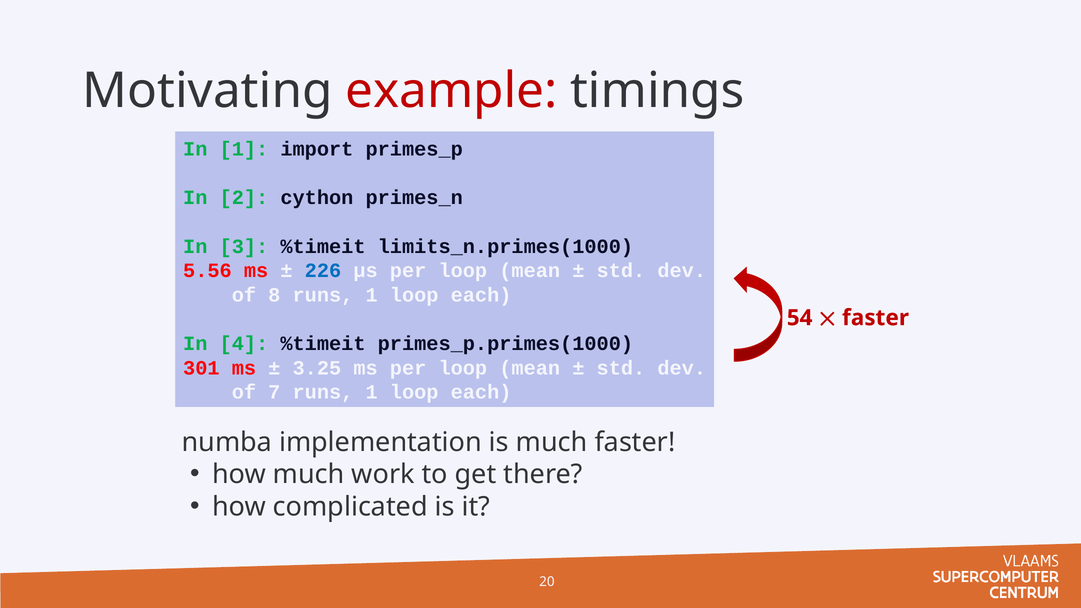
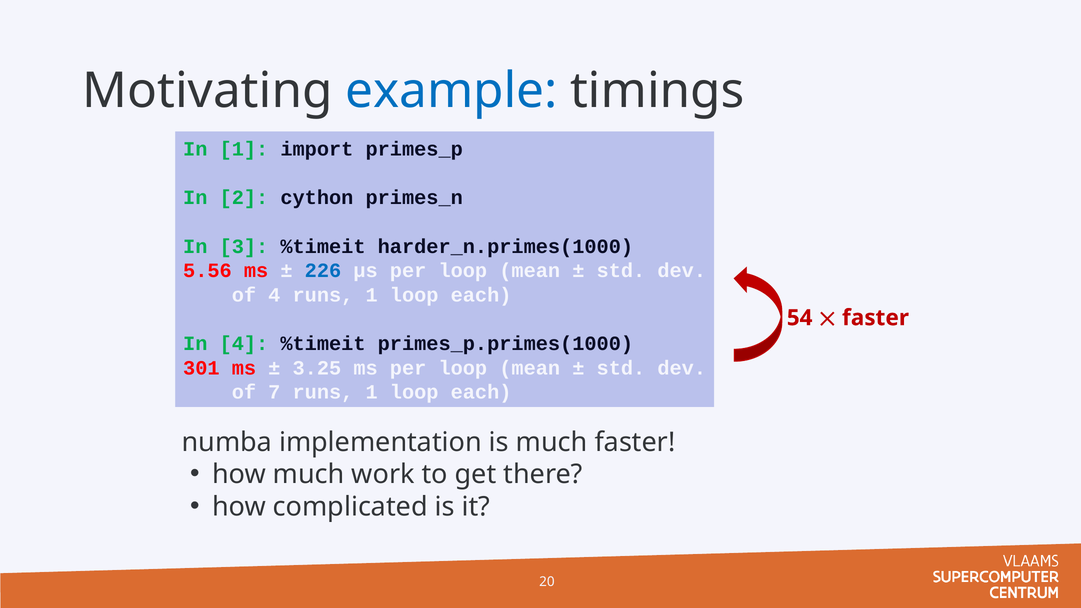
example colour: red -> blue
limits_n.primes(1000: limits_n.primes(1000 -> harder_n.primes(1000
of 8: 8 -> 4
